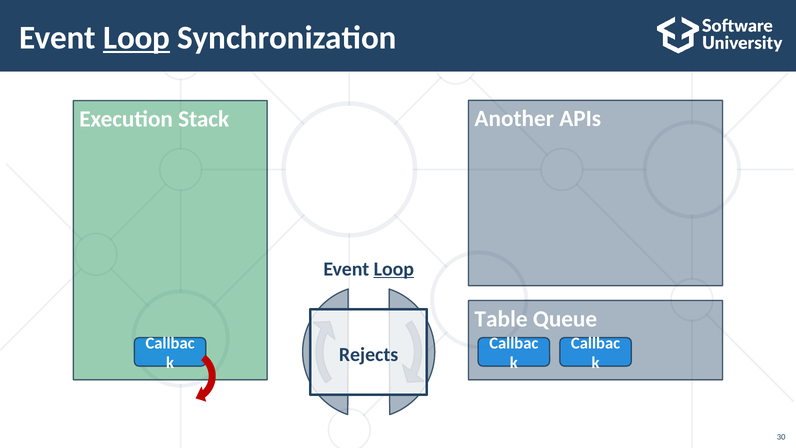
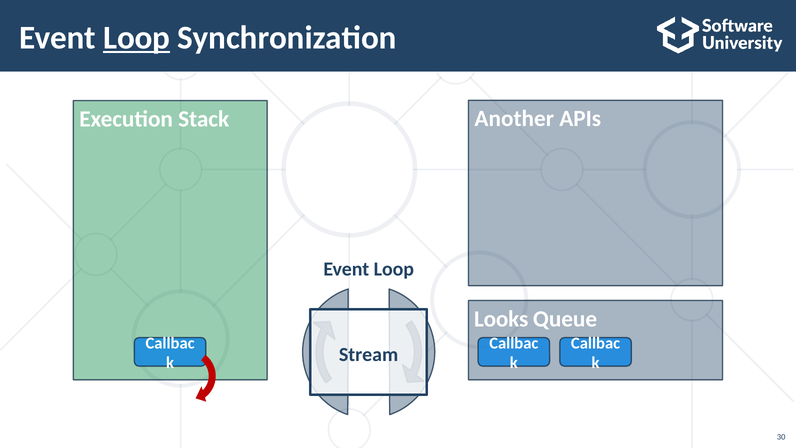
Loop at (394, 269) underline: present -> none
Table: Table -> Looks
Rejects: Rejects -> Stream
